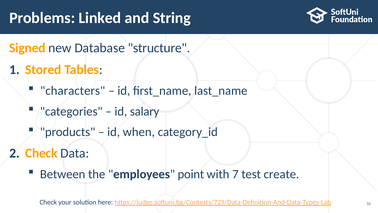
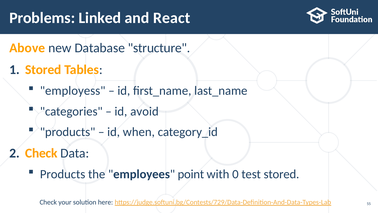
String: String -> React
Signed: Signed -> Above
characters: characters -> employess
salary: salary -> avoid
Between at (63, 174): Between -> Products
7: 7 -> 0
test create: create -> stored
